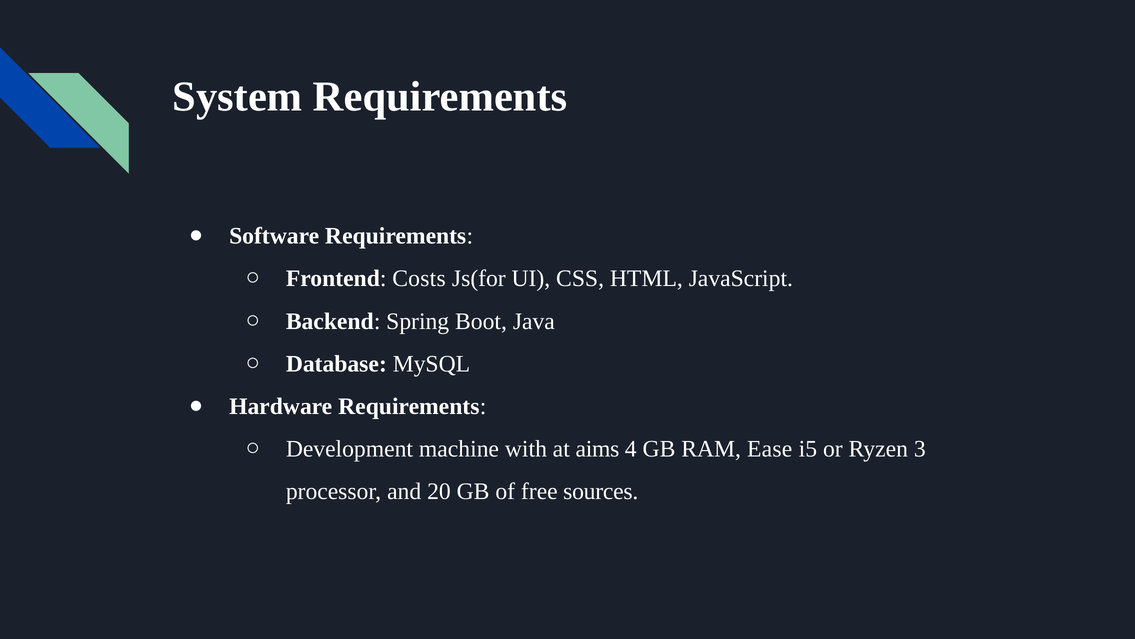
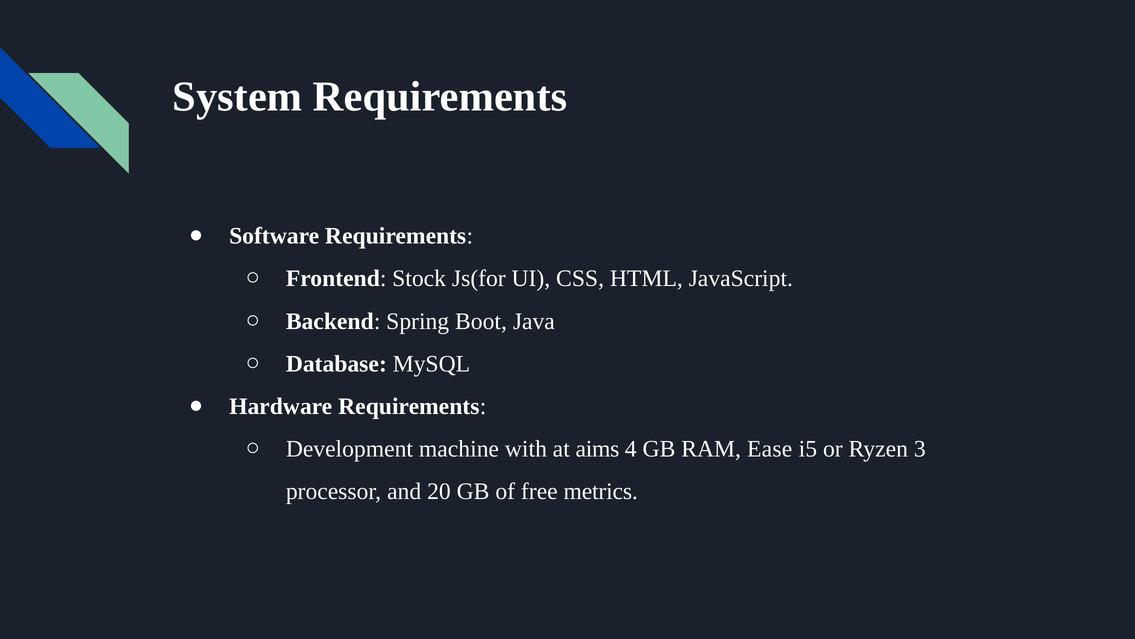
Costs: Costs -> Stock
sources: sources -> metrics
